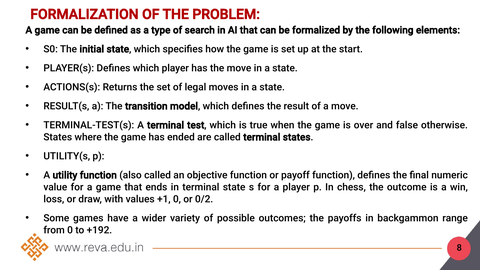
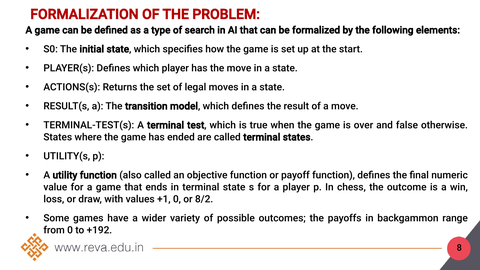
0/2: 0/2 -> 8/2
